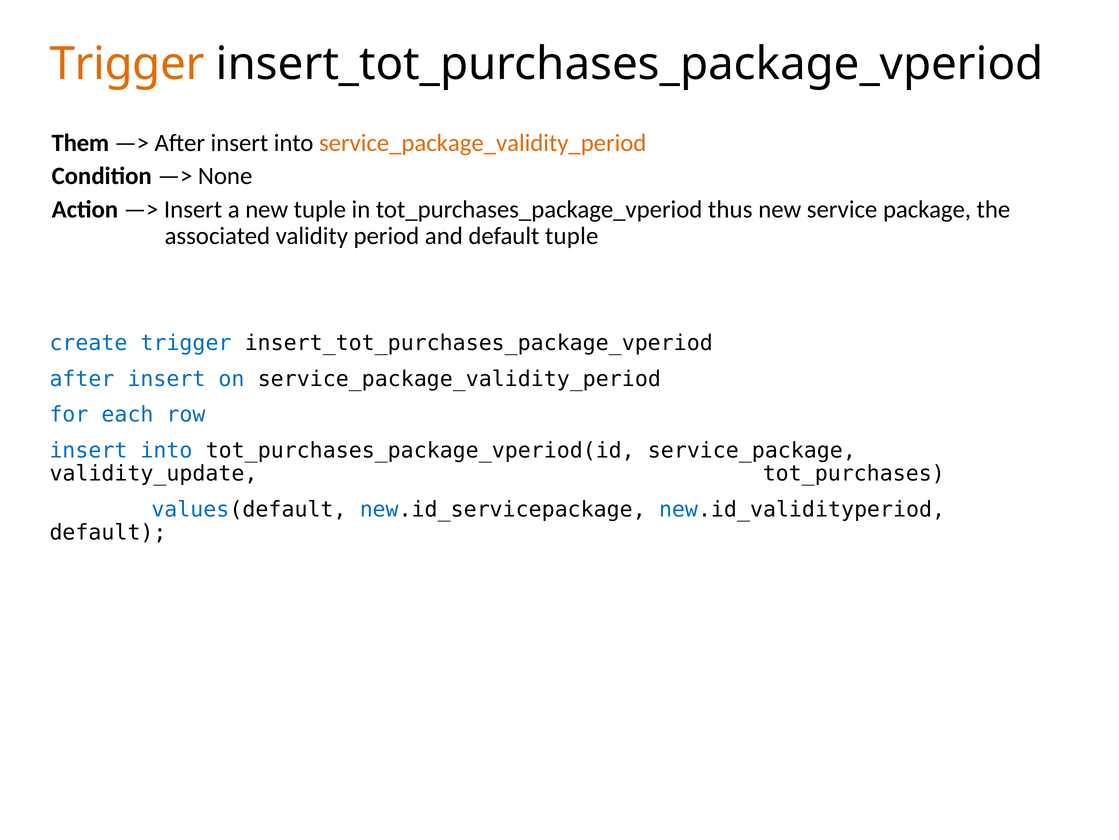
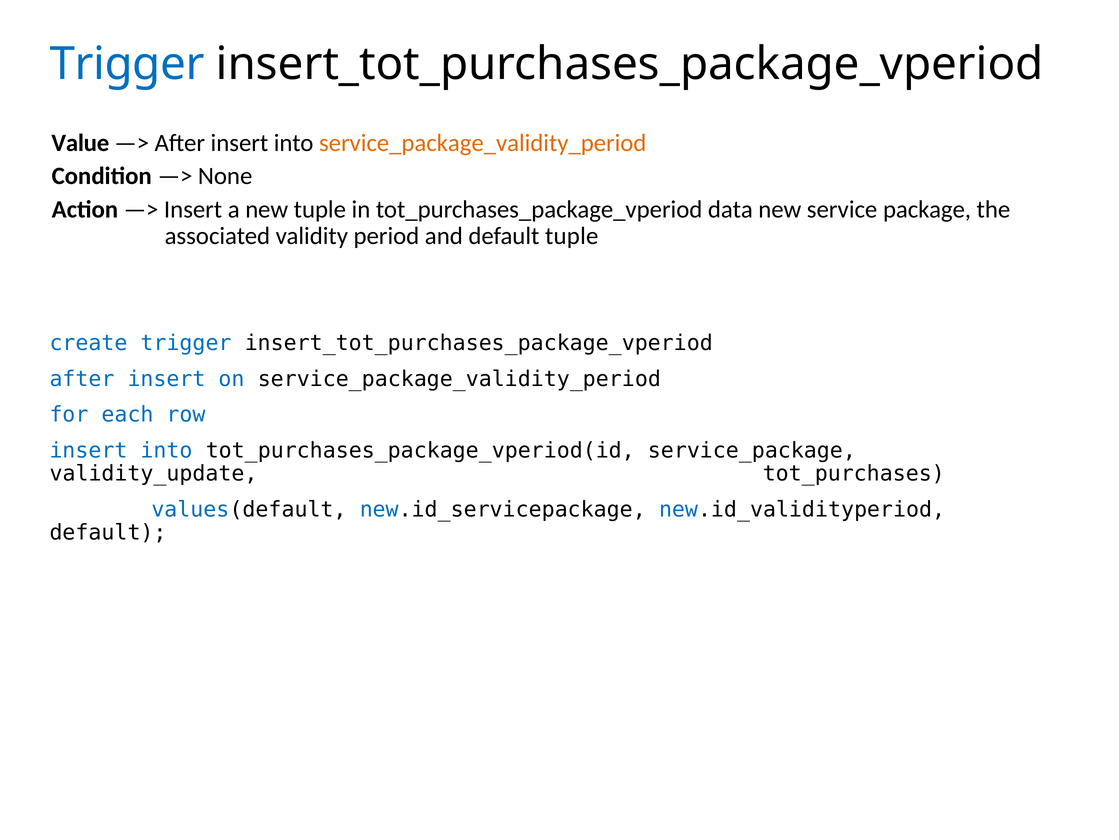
Trigger at (127, 64) colour: orange -> blue
Them: Them -> Value
thus: thus -> data
